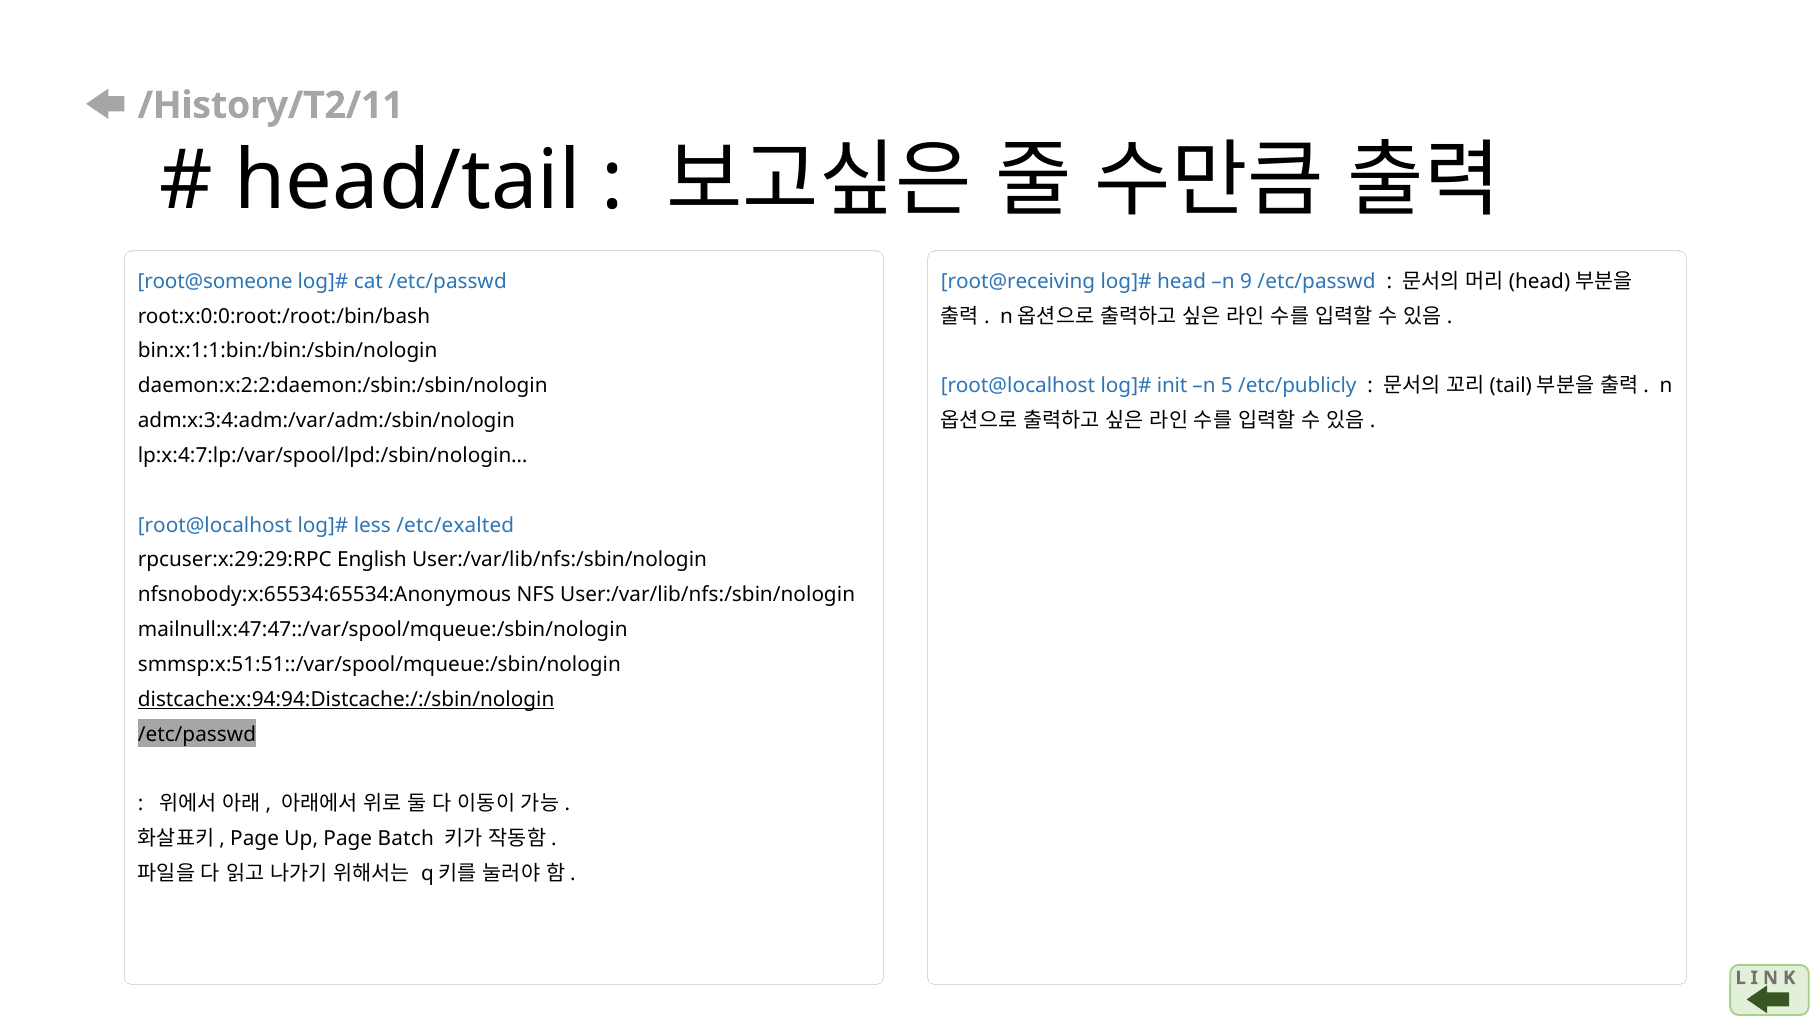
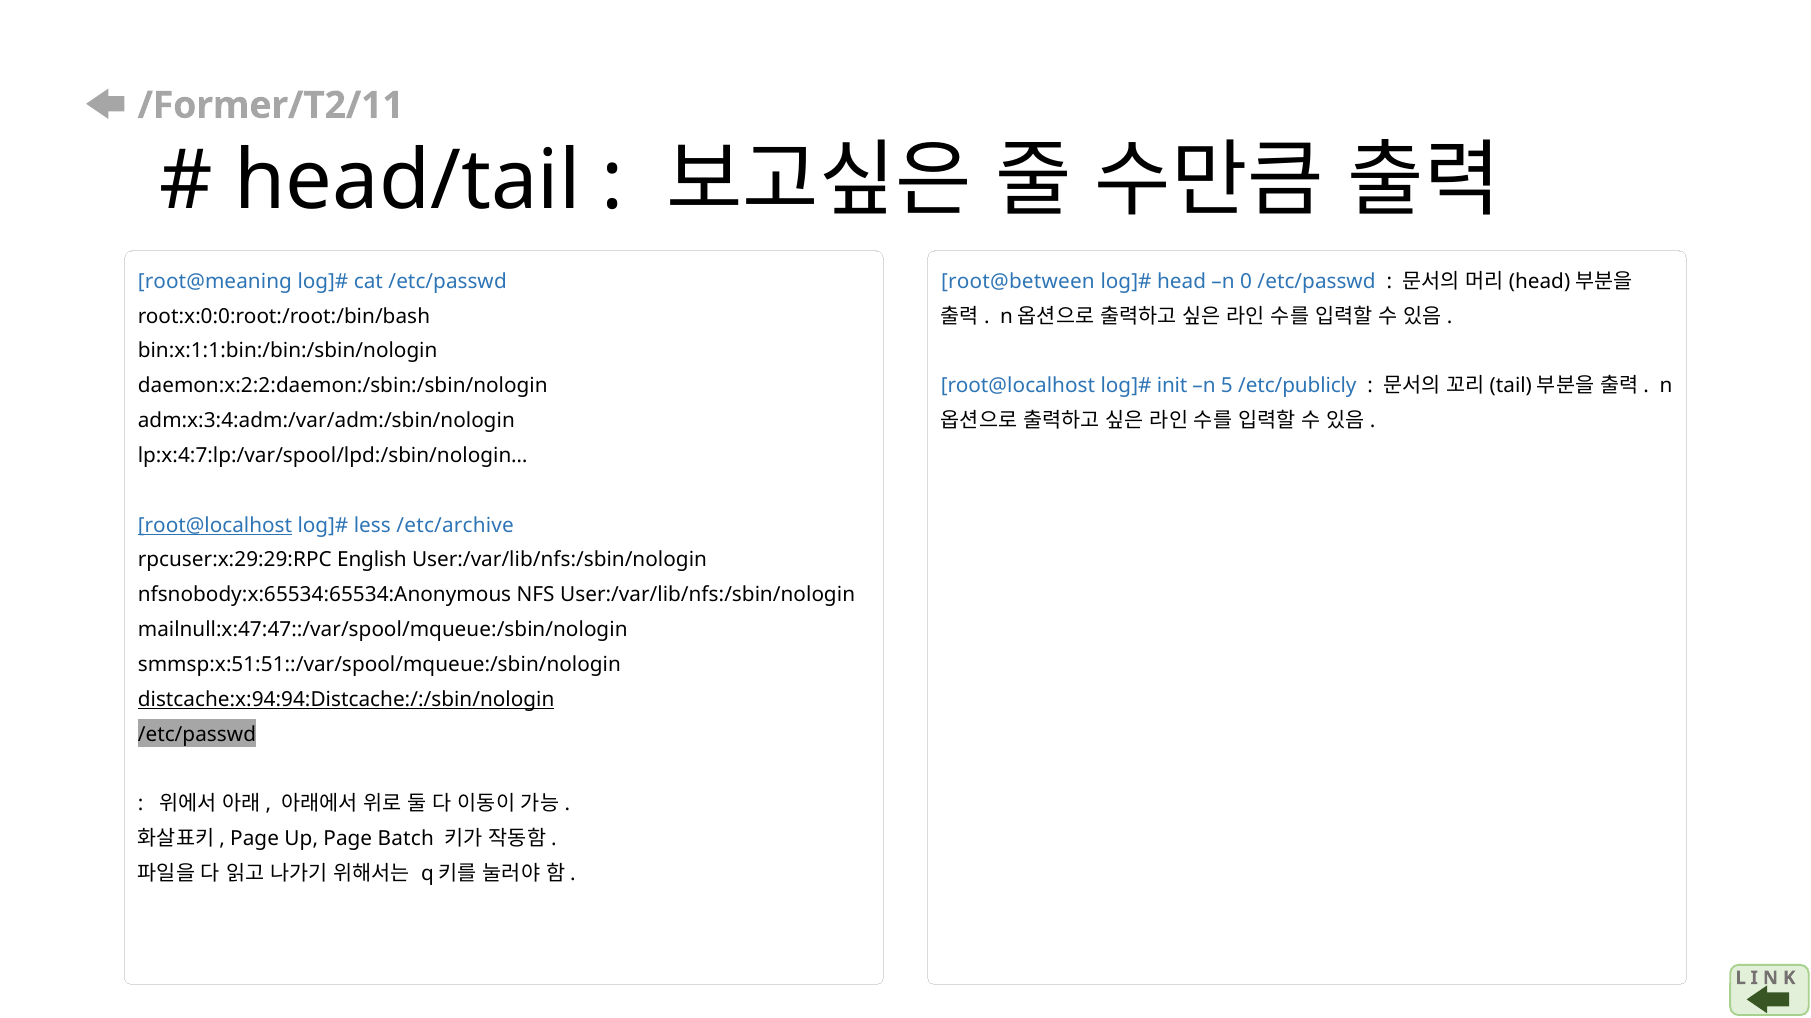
/History/T2/11: /History/T2/11 -> /Former/T2/11
root@someone: root@someone -> root@meaning
root@receiving: root@receiving -> root@between
9: 9 -> 0
root@localhost at (215, 526) underline: none -> present
/etc/exalted: /etc/exalted -> /etc/archive
